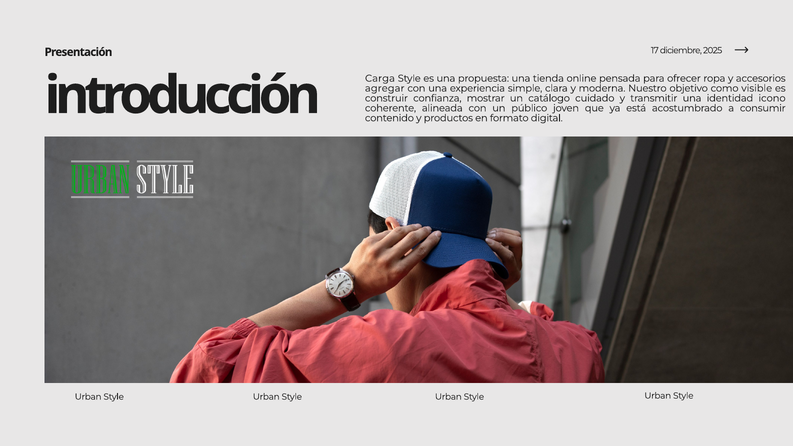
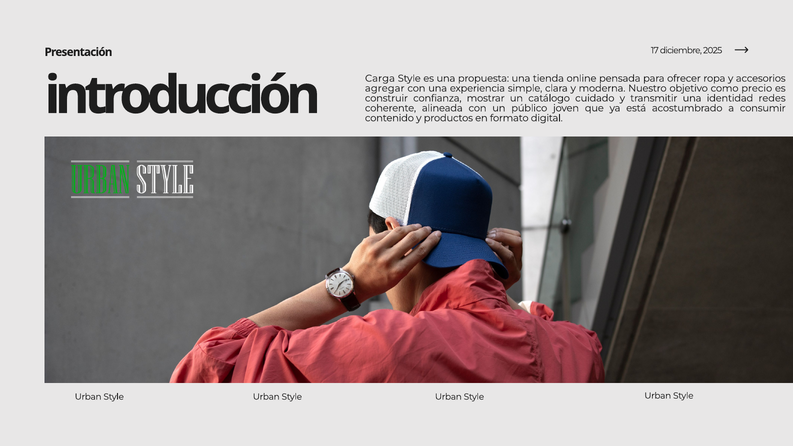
visible: visible -> precio
icono: icono -> redes
